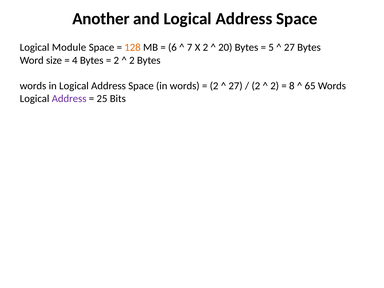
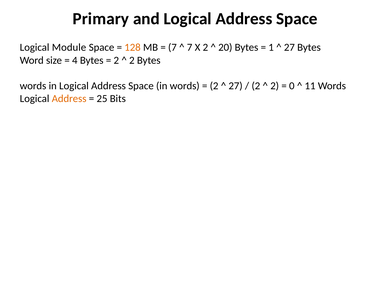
Another: Another -> Primary
6 at (172, 47): 6 -> 7
5: 5 -> 1
8: 8 -> 0
65: 65 -> 11
Address at (69, 99) colour: purple -> orange
